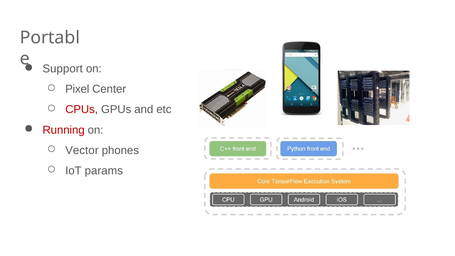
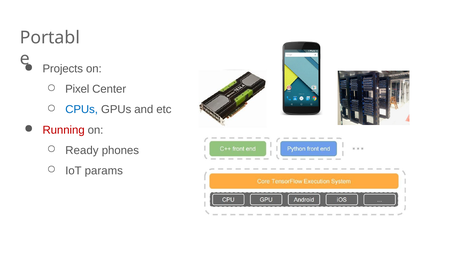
Support: Support -> Projects
CPUs colour: red -> blue
Vector: Vector -> Ready
